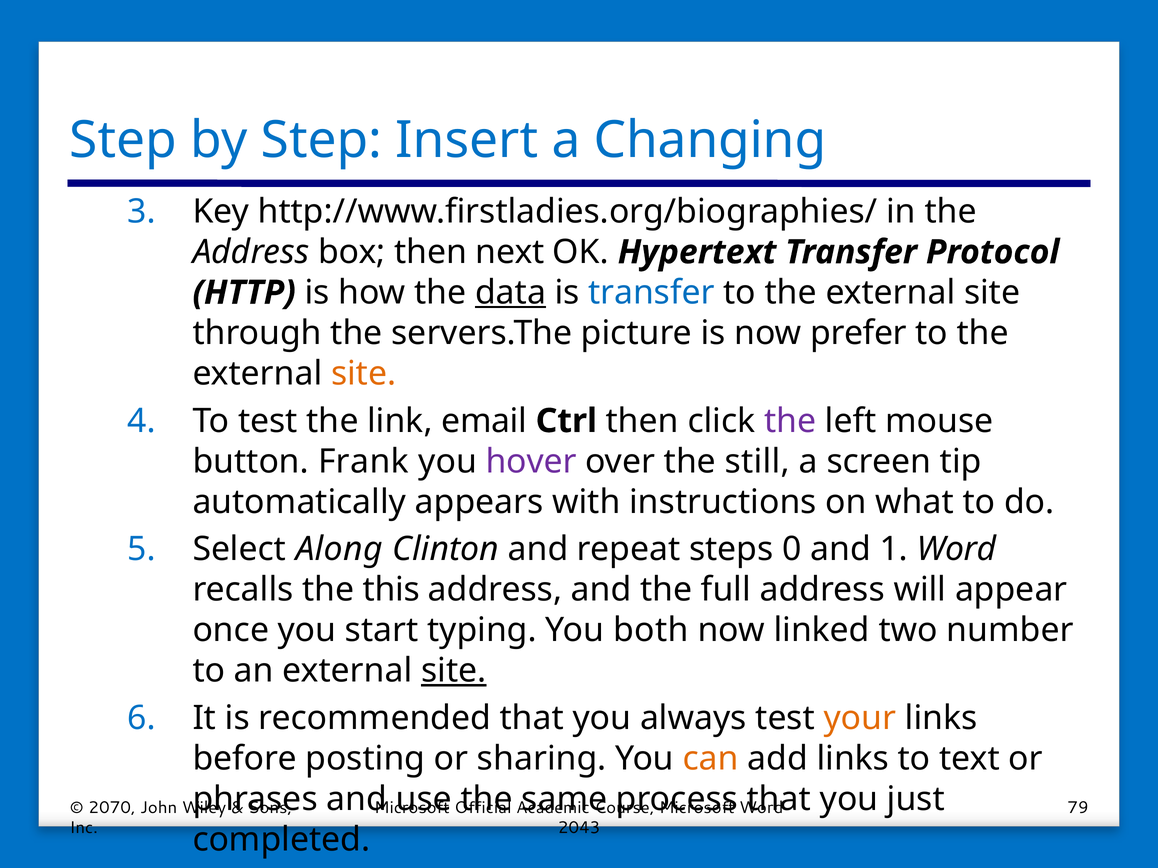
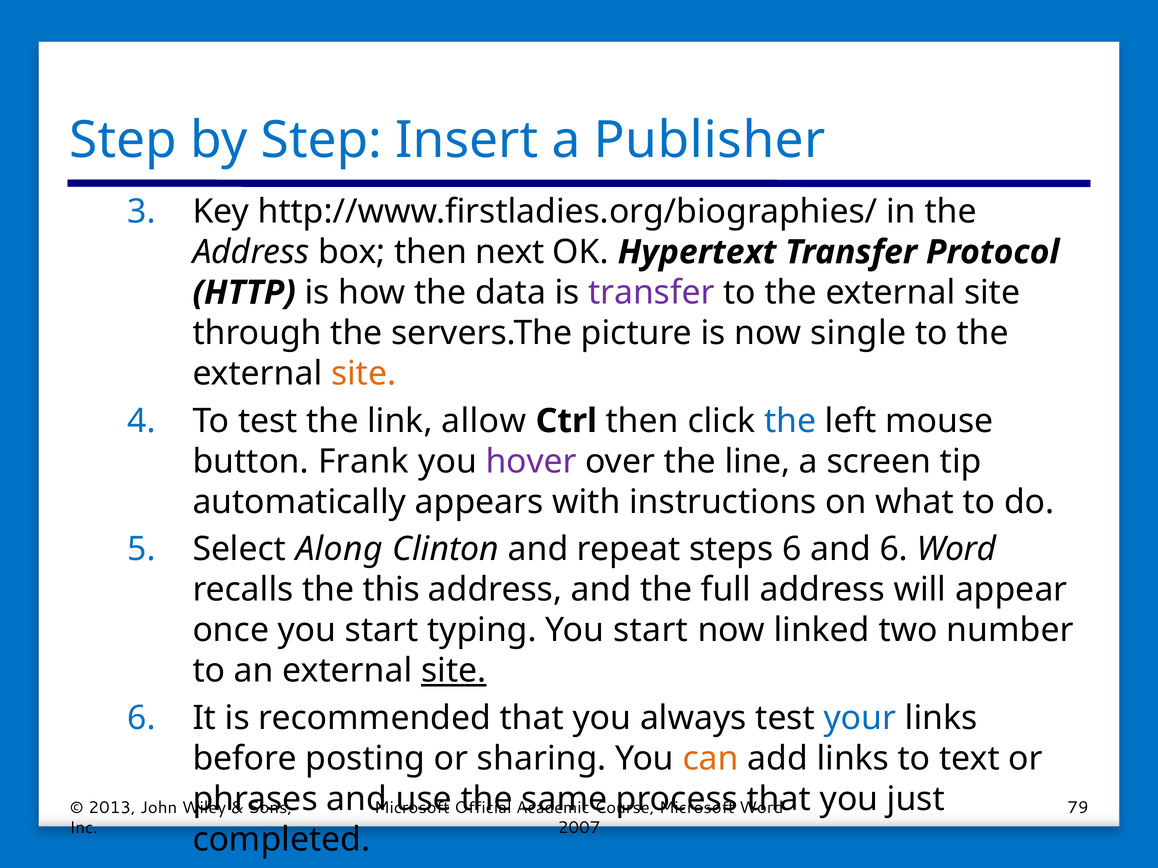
Changing: Changing -> Publisher
data underline: present -> none
transfer at (651, 293) colour: blue -> purple
prefer: prefer -> single
email: email -> allow
the at (790, 421) colour: purple -> blue
still: still -> line
steps 0: 0 -> 6
and 1: 1 -> 6
typing You both: both -> start
your colour: orange -> blue
2070: 2070 -> 2013
2043: 2043 -> 2007
